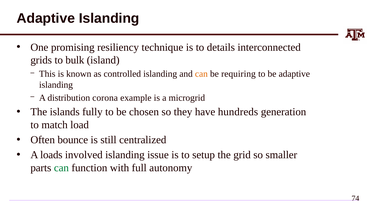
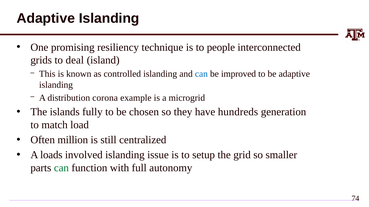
details: details -> people
bulk: bulk -> deal
can at (201, 74) colour: orange -> blue
requiring: requiring -> improved
bounce: bounce -> million
